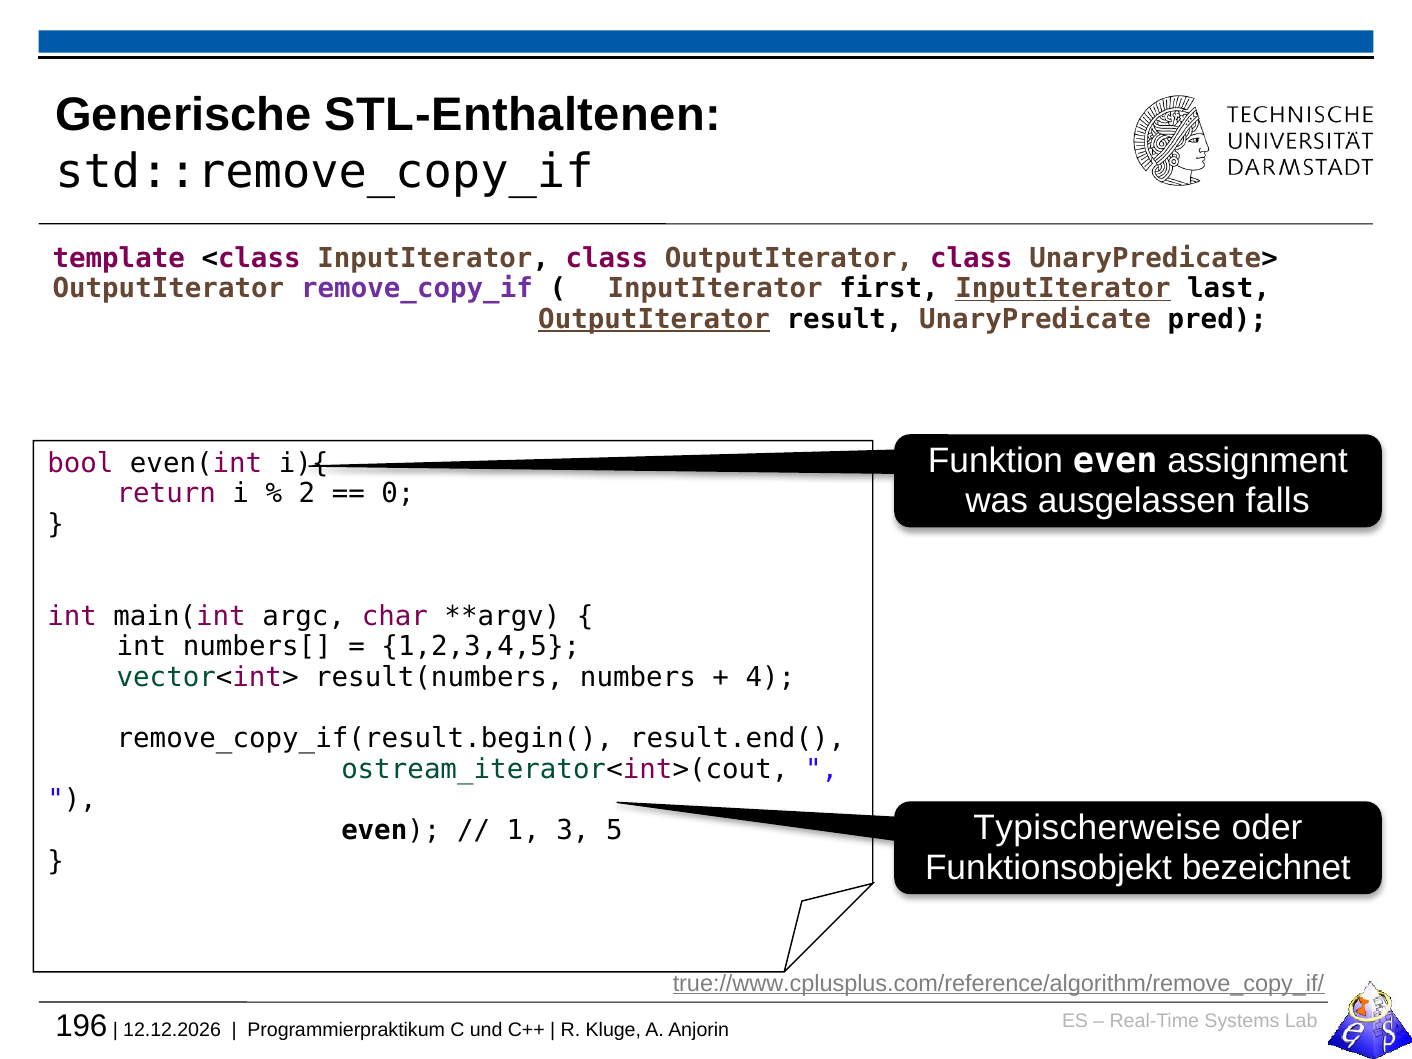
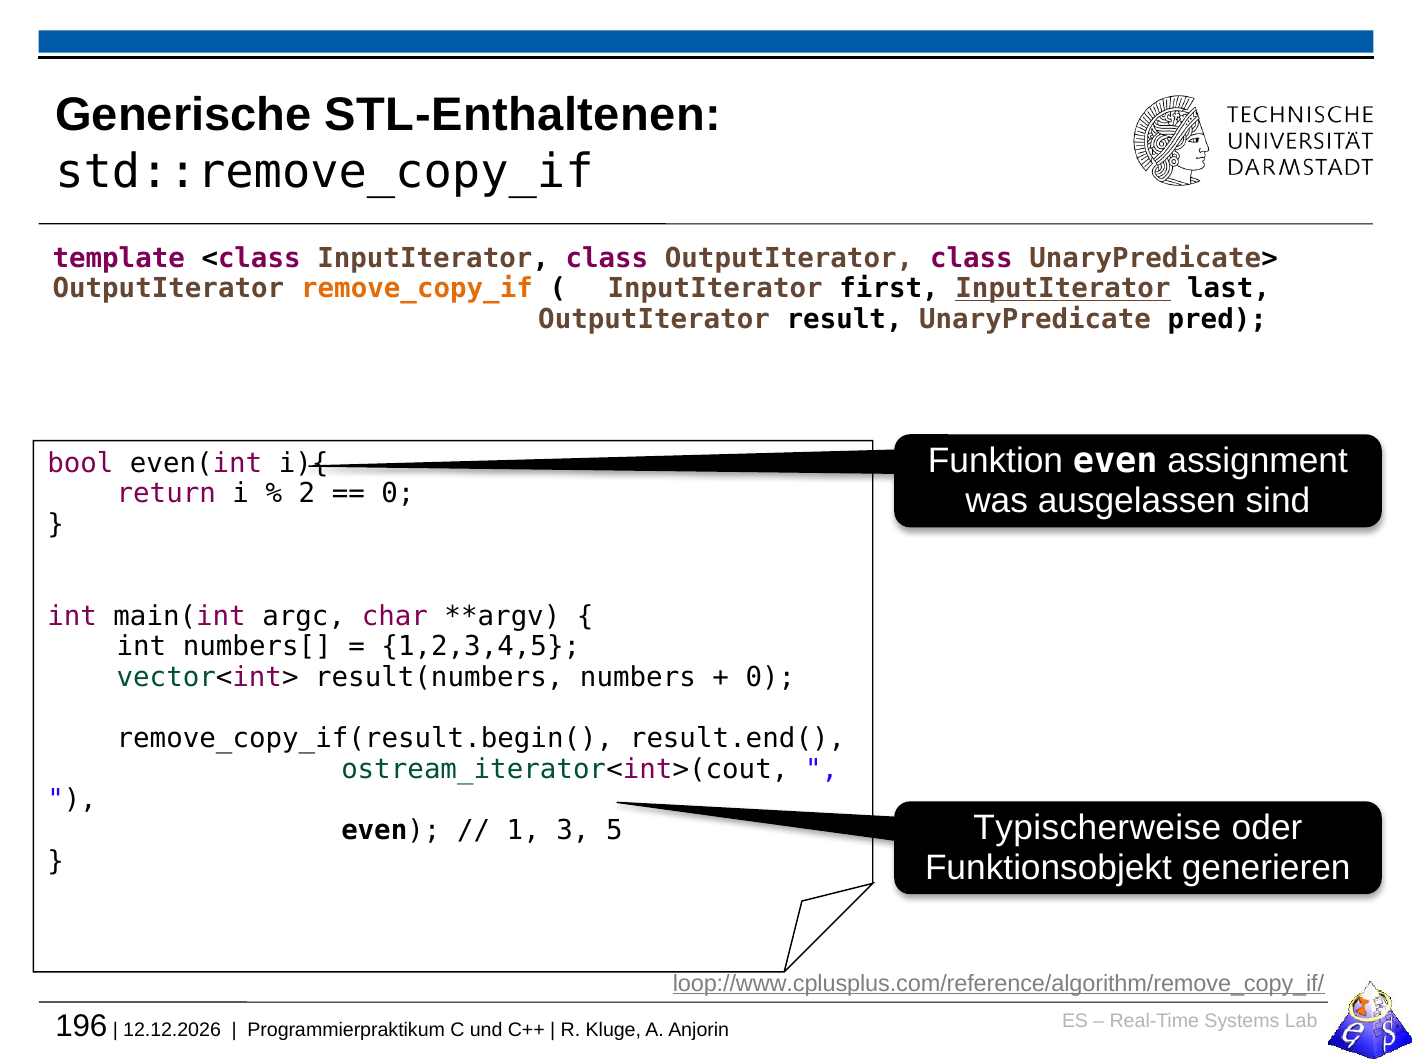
remove_copy_if colour: purple -> orange
OutputIterator at (654, 319) underline: present -> none
falls: falls -> sind
4 at (770, 677): 4 -> 0
bezeichnet: bezeichnet -> generieren
true://www.cplusplus.com/reference/algorithm/remove_copy_if/: true://www.cplusplus.com/reference/algorithm/remove_copy_if/ -> loop://www.cplusplus.com/reference/algorithm/remove_copy_if/
